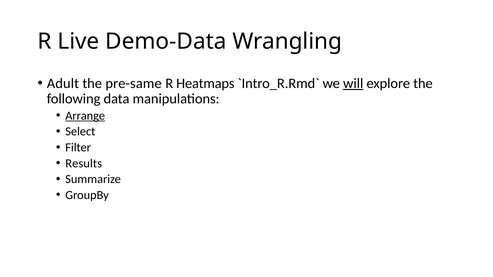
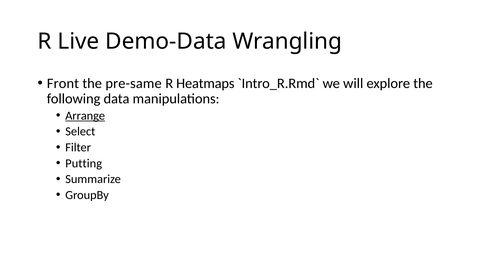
Adult: Adult -> Front
will underline: present -> none
Results: Results -> Putting
